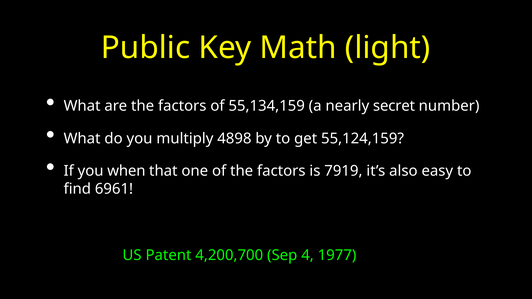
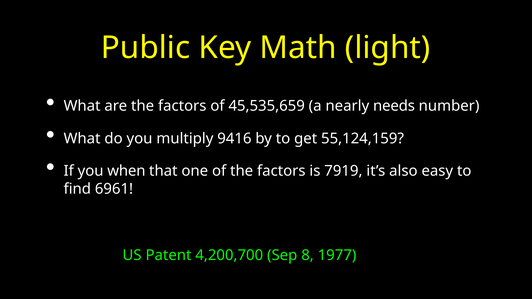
55,134,159: 55,134,159 -> 45,535,659
secret: secret -> needs
4898: 4898 -> 9416
4: 4 -> 8
